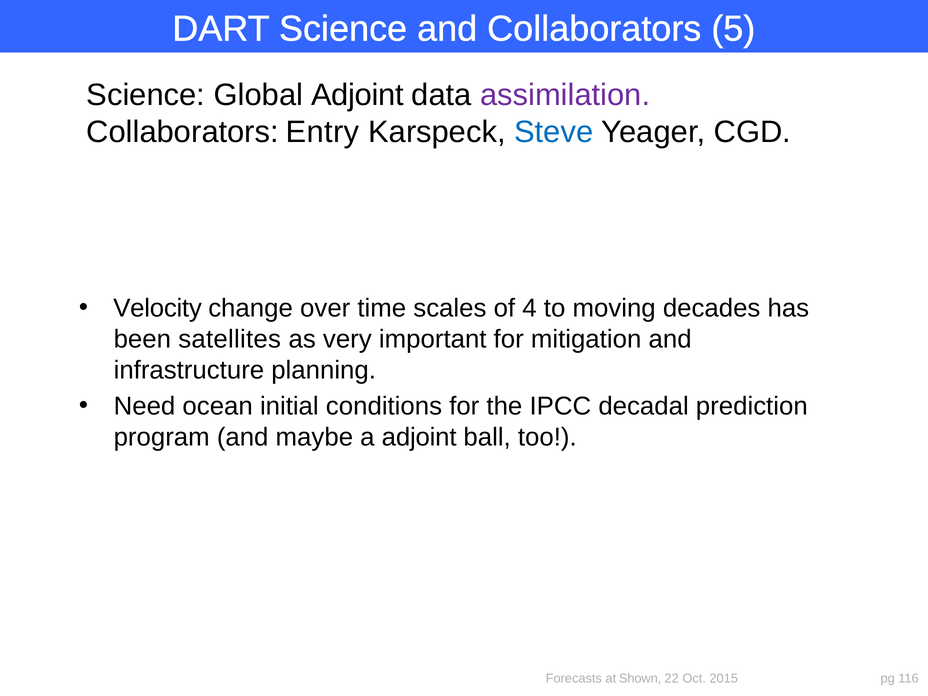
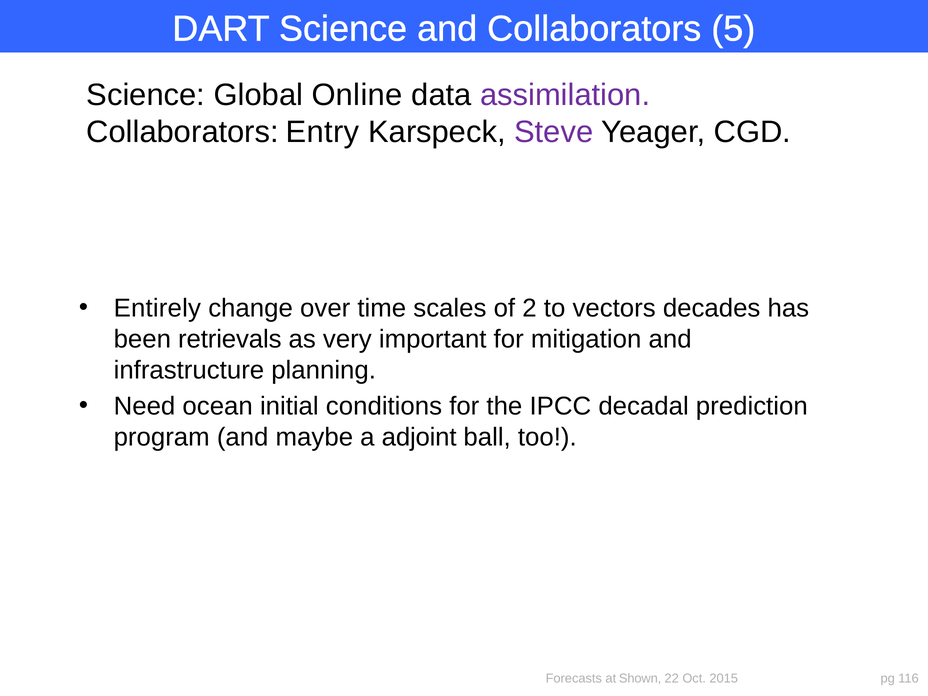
Global Adjoint: Adjoint -> Online
Steve colour: blue -> purple
Velocity: Velocity -> Entirely
4: 4 -> 2
moving: moving -> vectors
satellites: satellites -> retrievals
